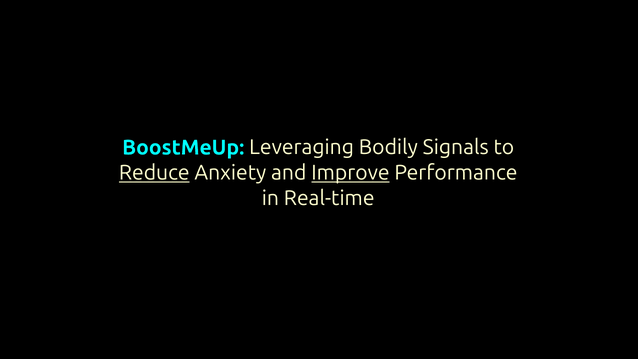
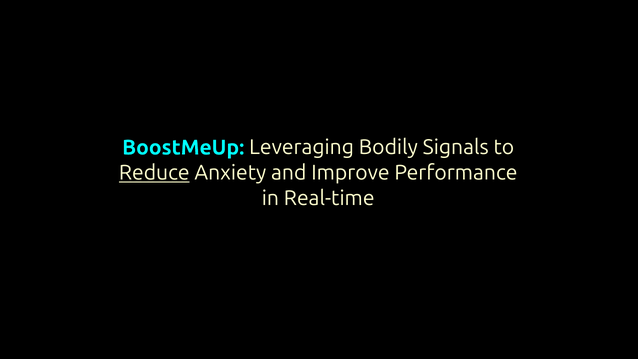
Improve underline: present -> none
